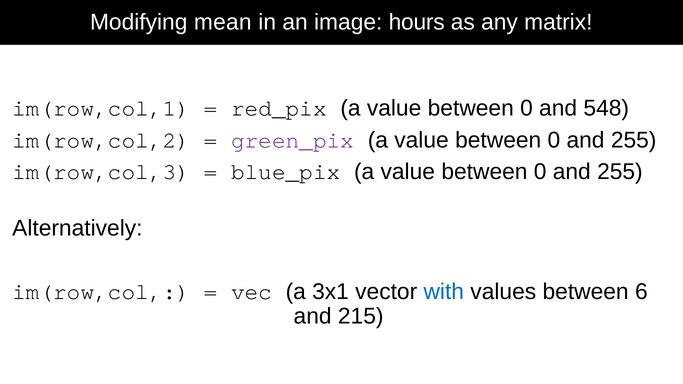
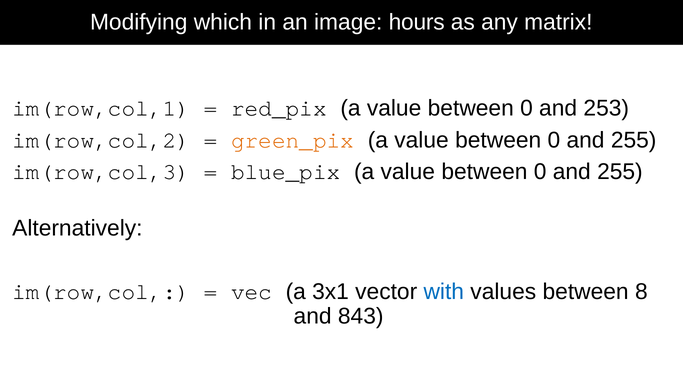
mean: mean -> which
548: 548 -> 253
green_pix colour: purple -> orange
6: 6 -> 8
215: 215 -> 843
